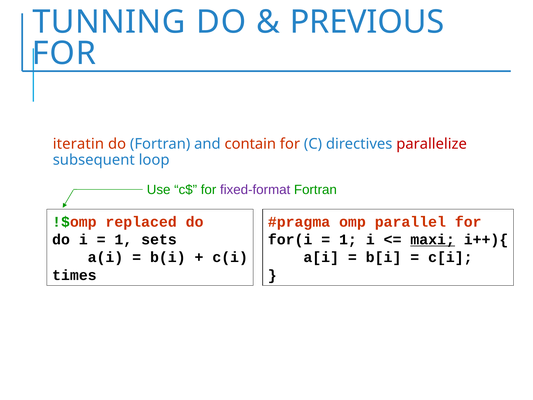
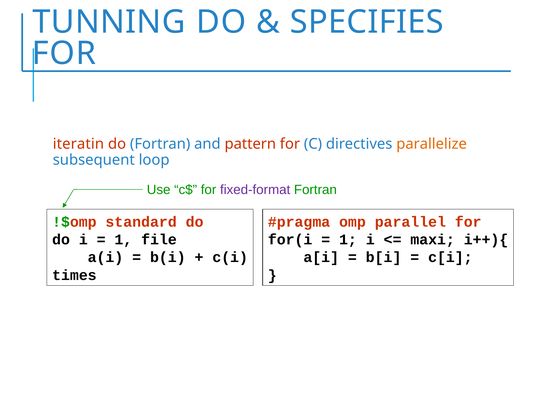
PREVIOUS: PREVIOUS -> SPECIFIES
contain: contain -> pattern
parallelize colour: red -> orange
replaced: replaced -> standard
sets: sets -> file
maxi underline: present -> none
